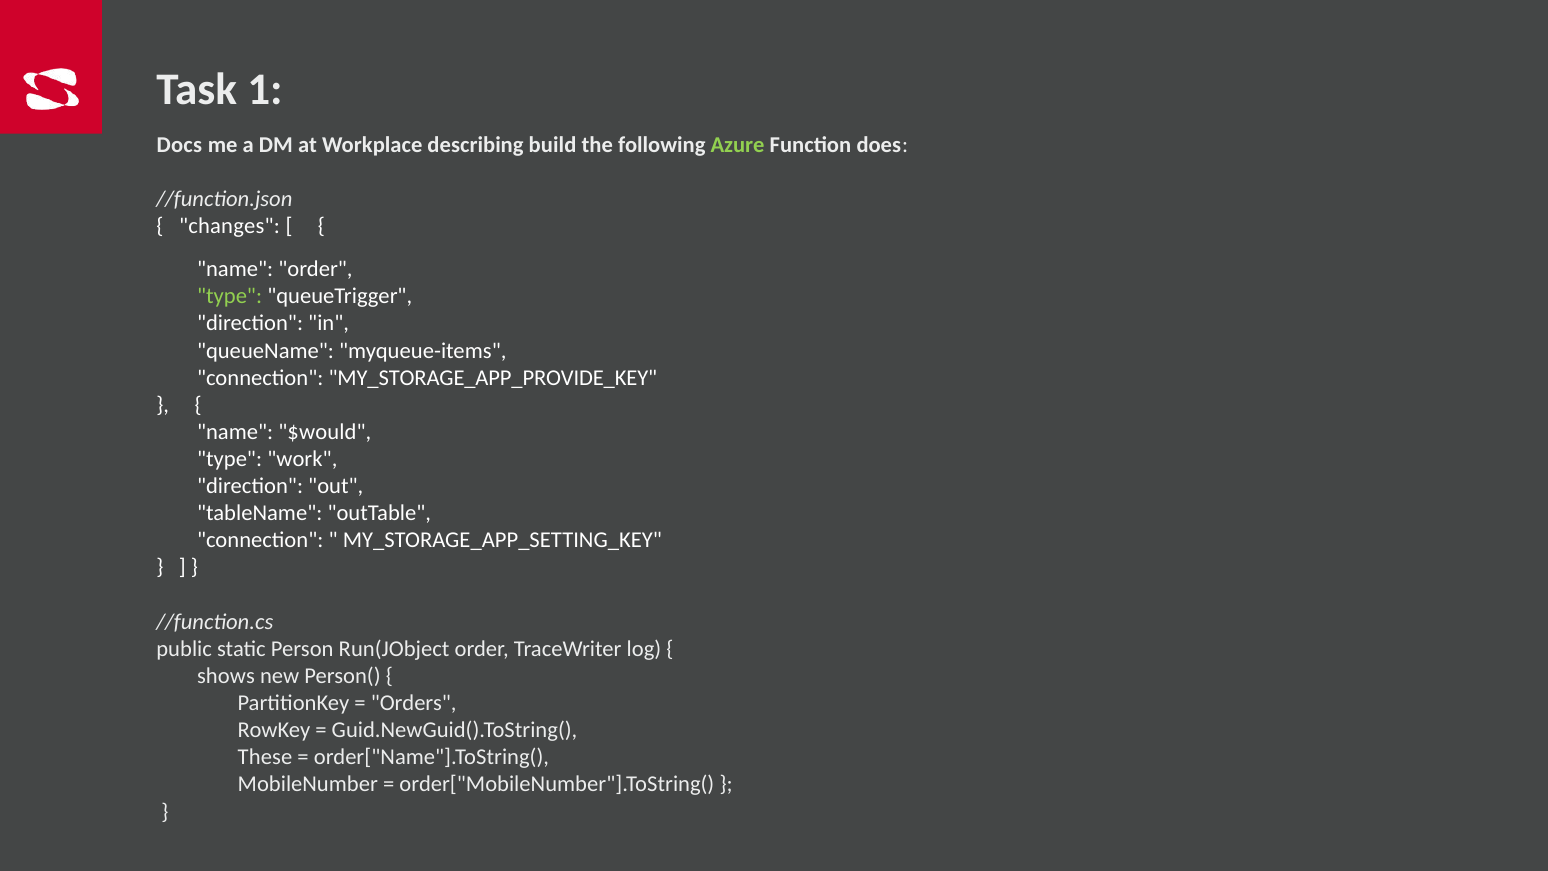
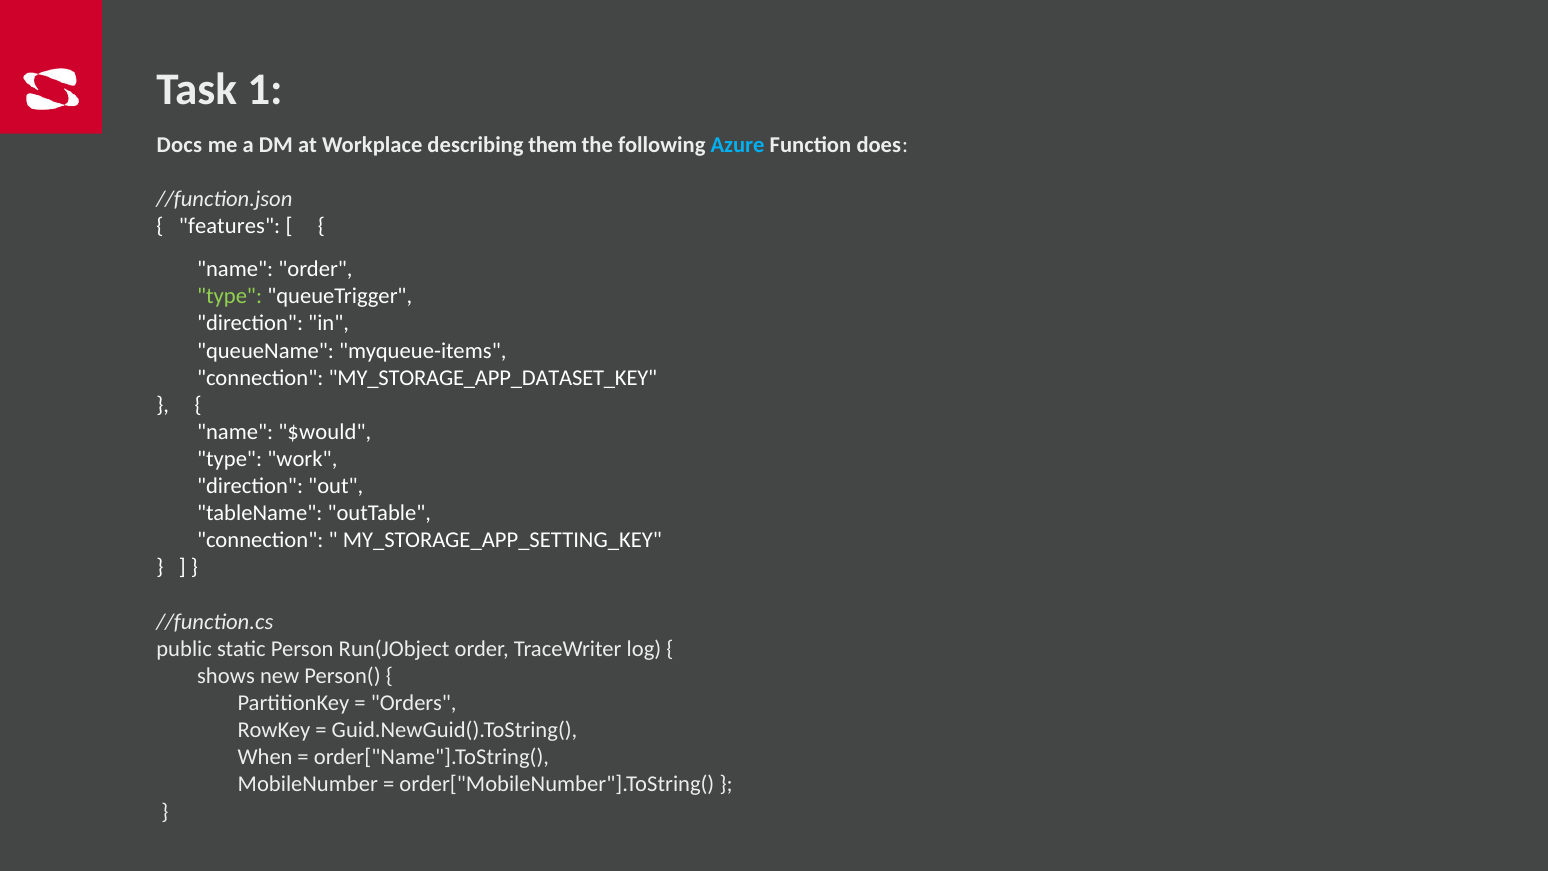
build: build -> them
Azure colour: light green -> light blue
changes: changes -> features
MY_STORAGE_APP_PROVIDE_KEY: MY_STORAGE_APP_PROVIDE_KEY -> MY_STORAGE_APP_DATASET_KEY
These: These -> When
